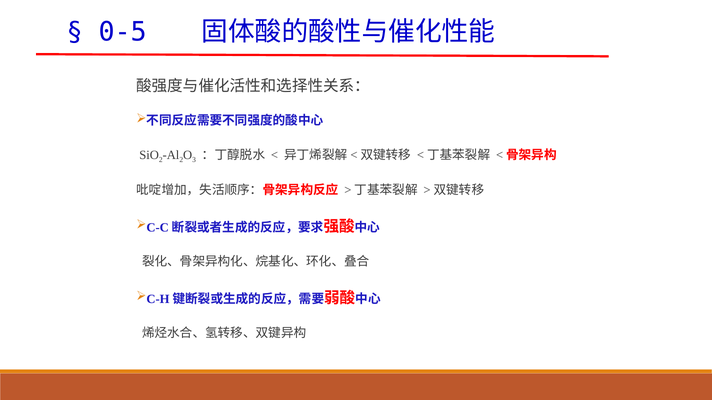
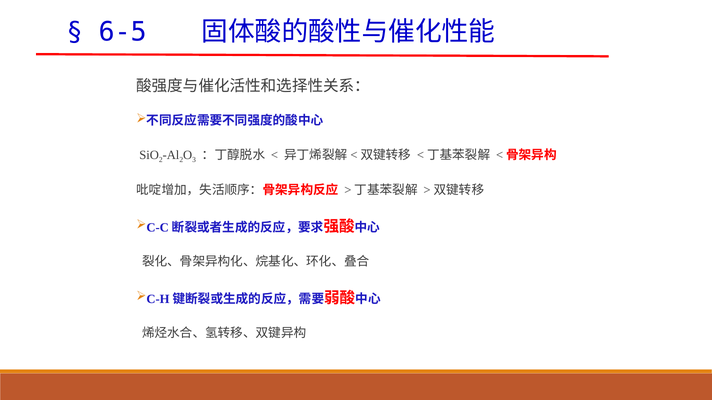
0-5: 0-5 -> 6-5
